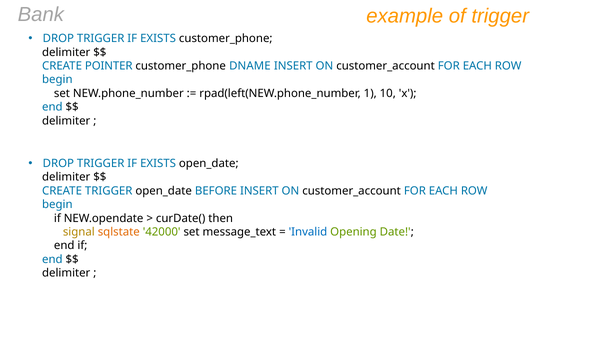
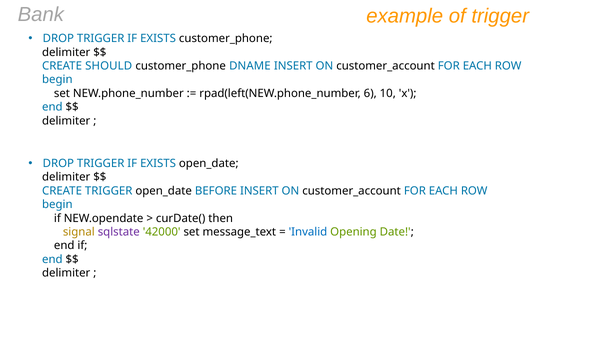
POINTER: POINTER -> SHOULD
1: 1 -> 6
sqlstate colour: orange -> purple
